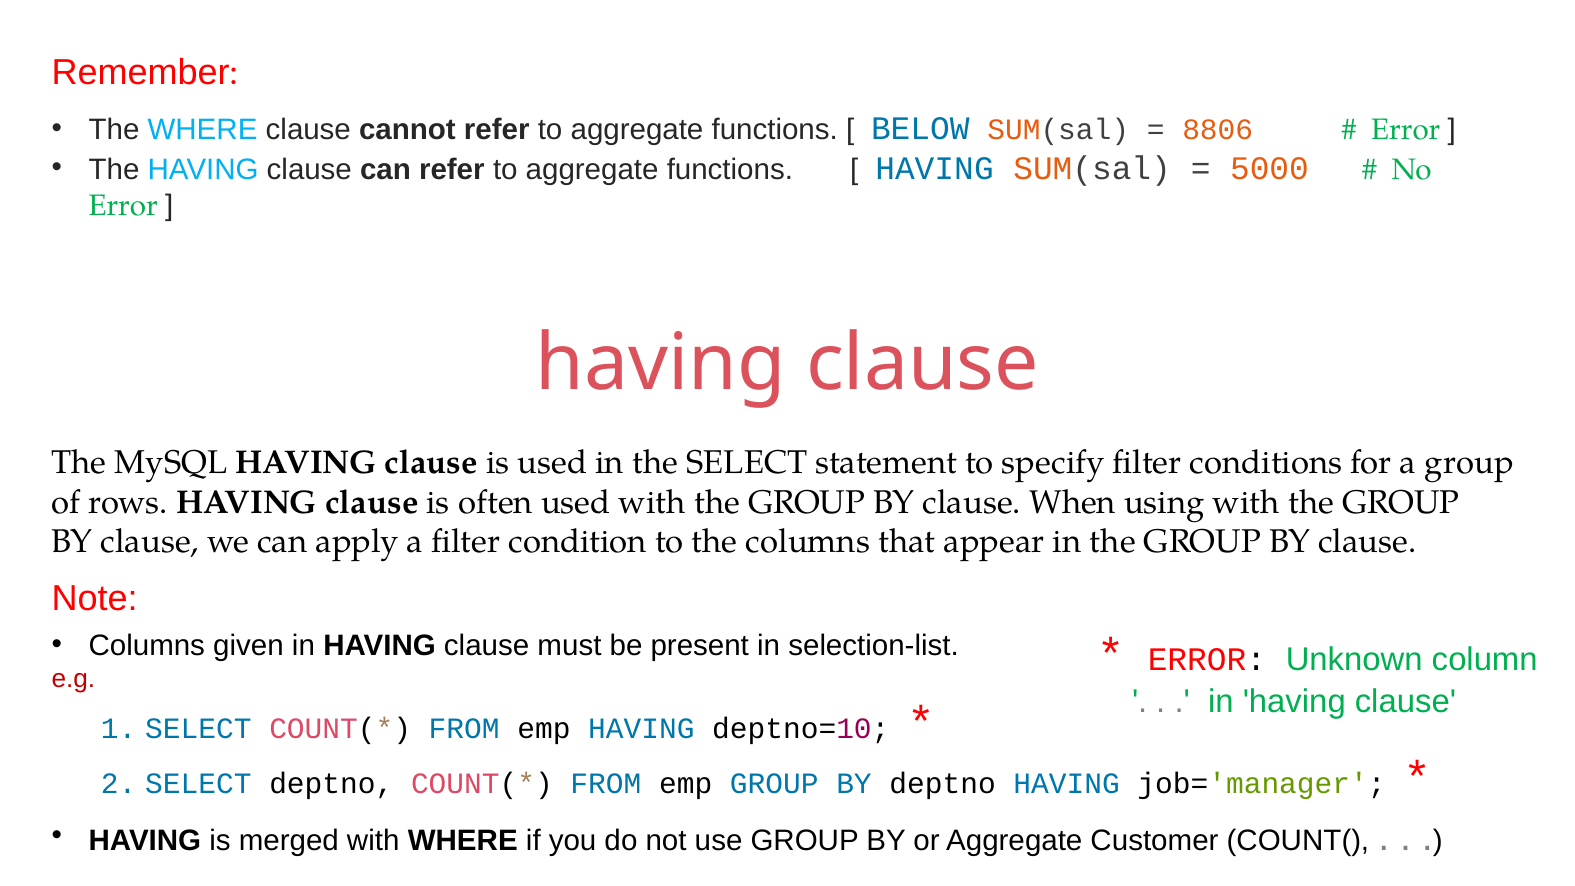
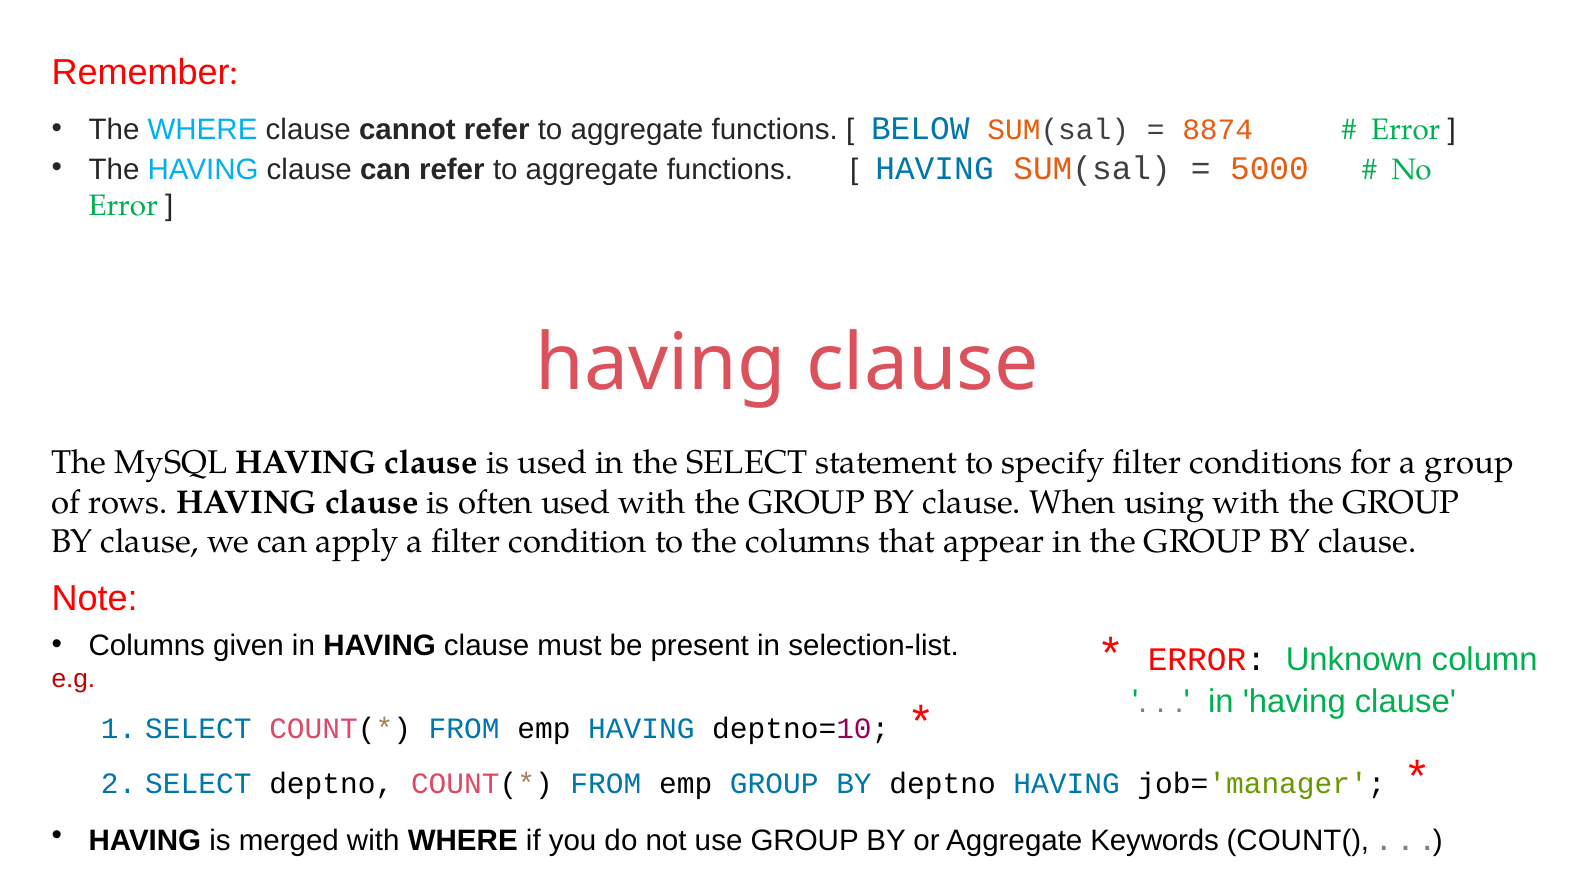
8806: 8806 -> 8874
Customer: Customer -> Keywords
